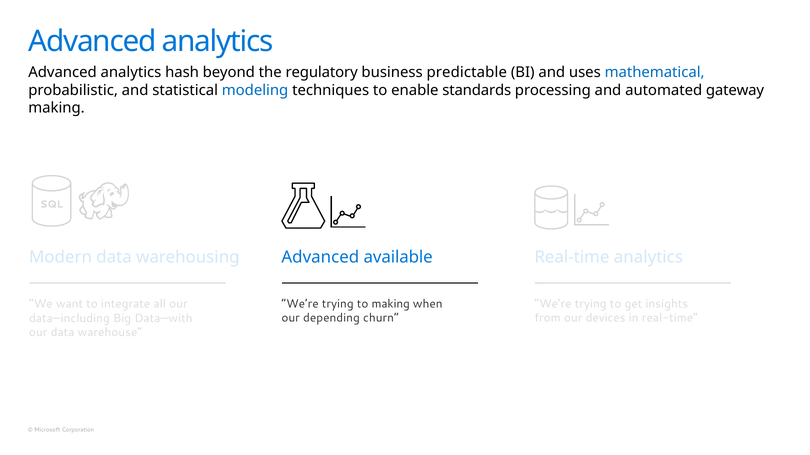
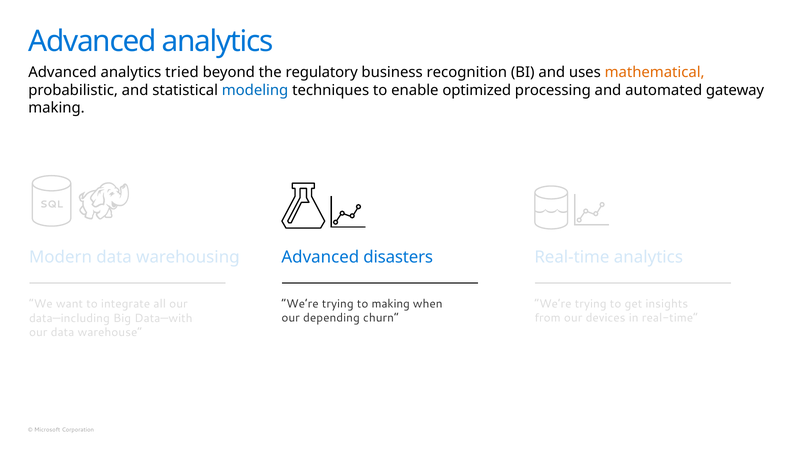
hash: hash -> tried
predictable: predictable -> recognition
mathematical colour: blue -> orange
standards: standards -> optimized
available: available -> disasters
